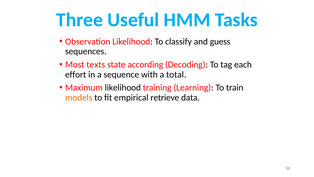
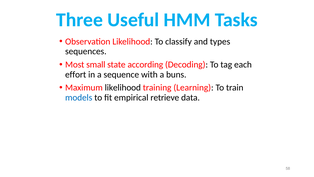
guess: guess -> types
texts: texts -> small
total: total -> buns
models colour: orange -> blue
